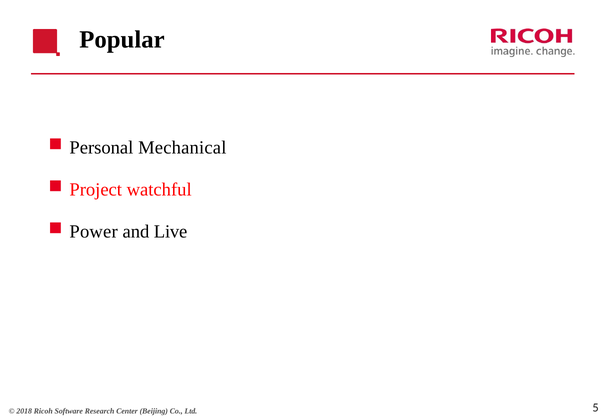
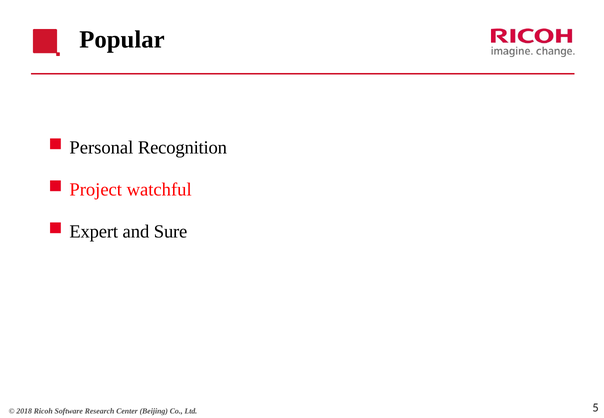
Mechanical: Mechanical -> Recognition
Power: Power -> Expert
Live: Live -> Sure
